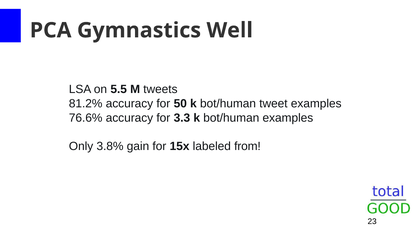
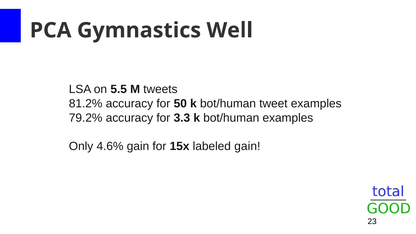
76.6%: 76.6% -> 79.2%
3.8%: 3.8% -> 4.6%
labeled from: from -> gain
